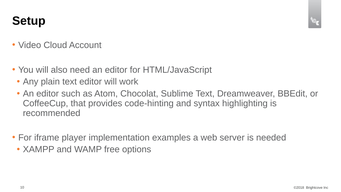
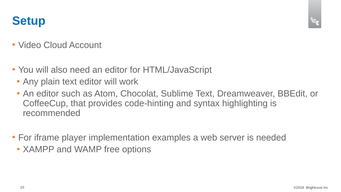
Setup colour: black -> blue
